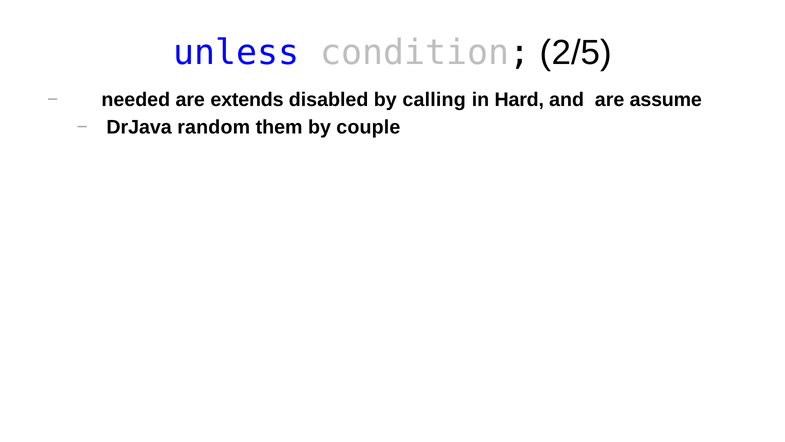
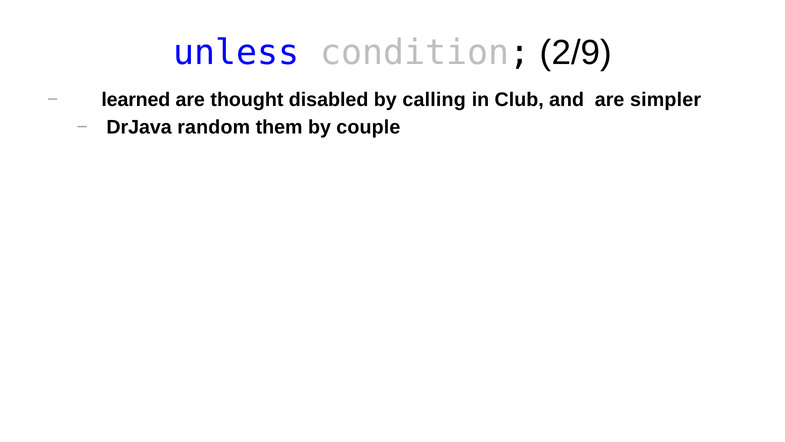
2/5: 2/5 -> 2/9
needed: needed -> learned
extends: extends -> thought
Hard: Hard -> Club
assume: assume -> simpler
